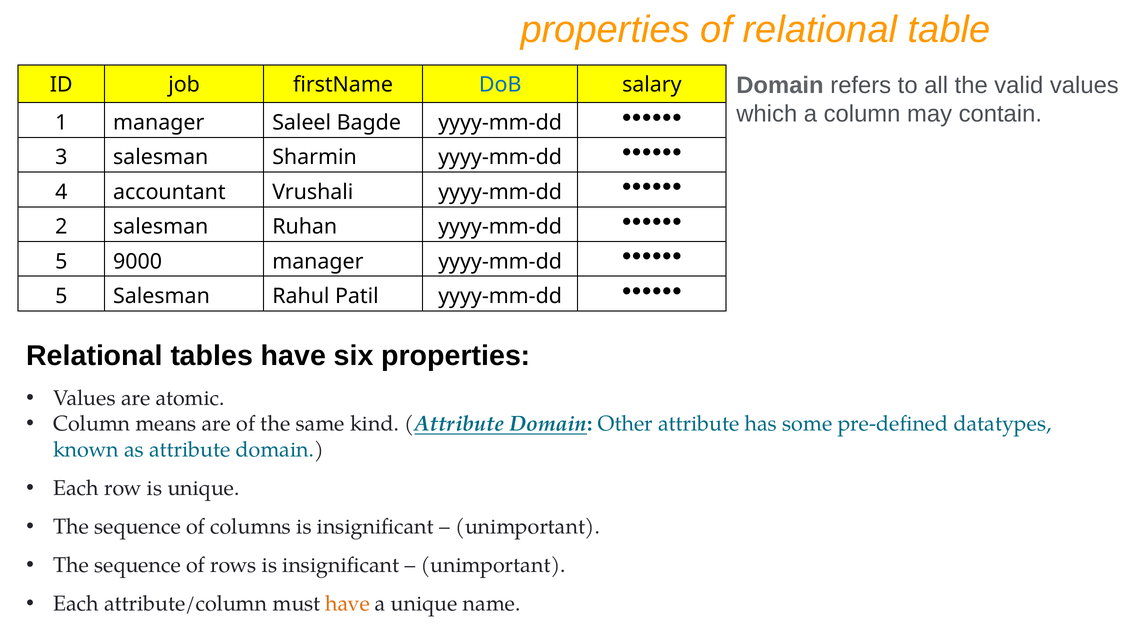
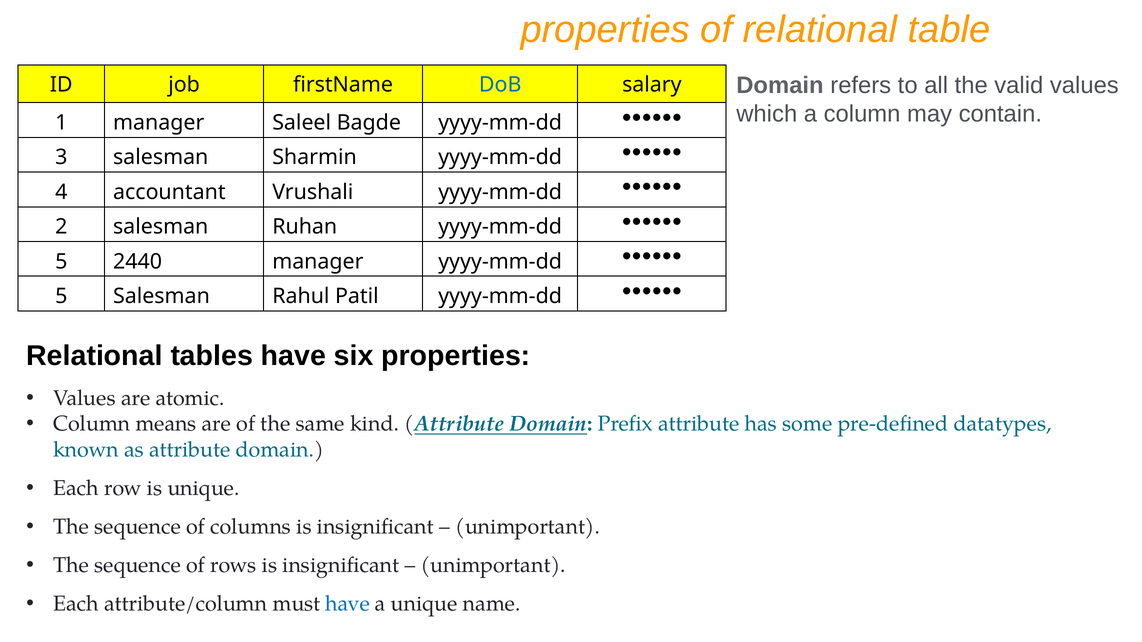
9000: 9000 -> 2440
Other: Other -> Prefix
have at (348, 604) colour: orange -> blue
